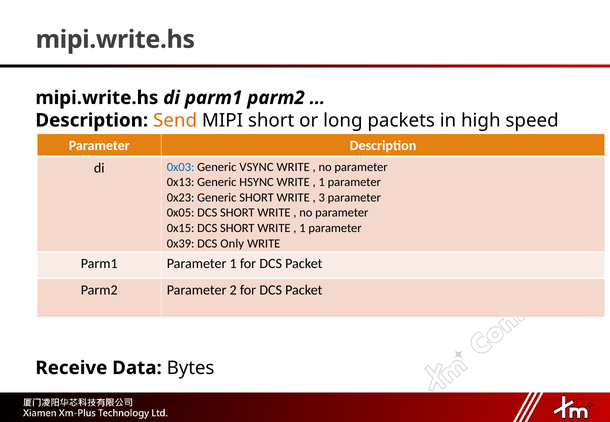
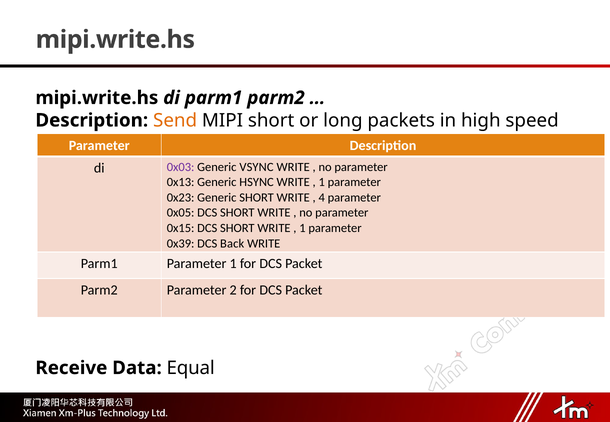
0x03 colour: blue -> purple
3: 3 -> 4
Only: Only -> Back
Bytes: Bytes -> Equal
